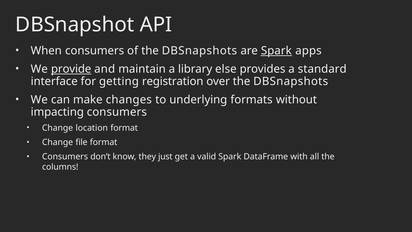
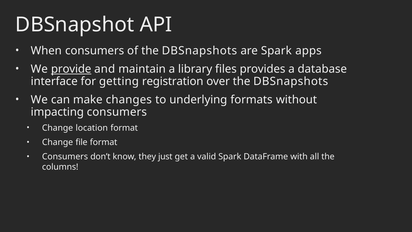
Spark at (276, 51) underline: present -> none
else: else -> files
standard: standard -> database
